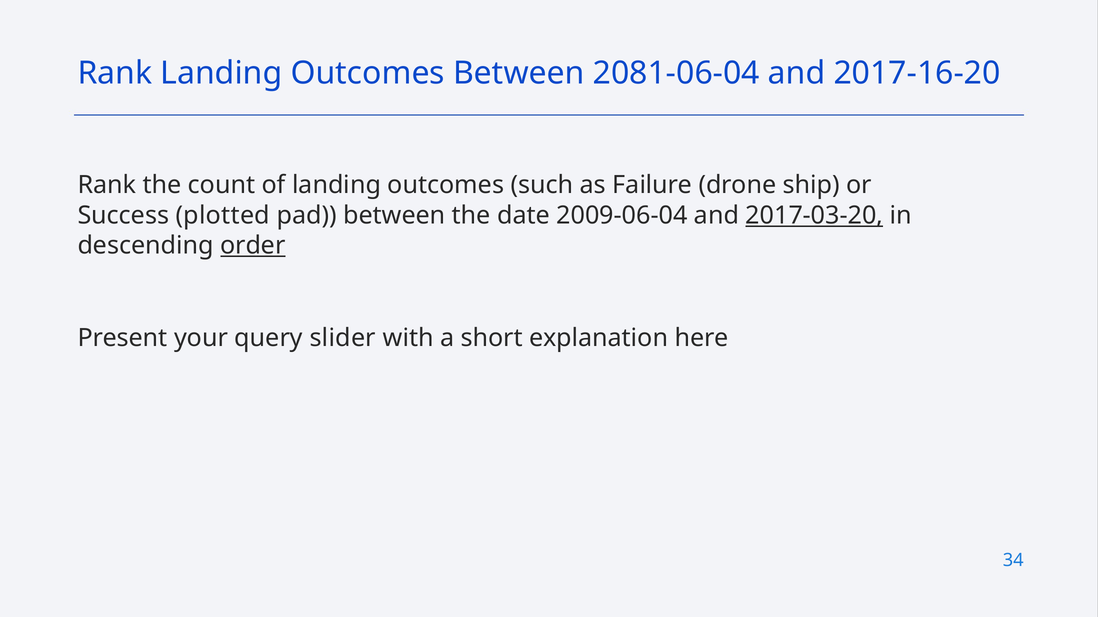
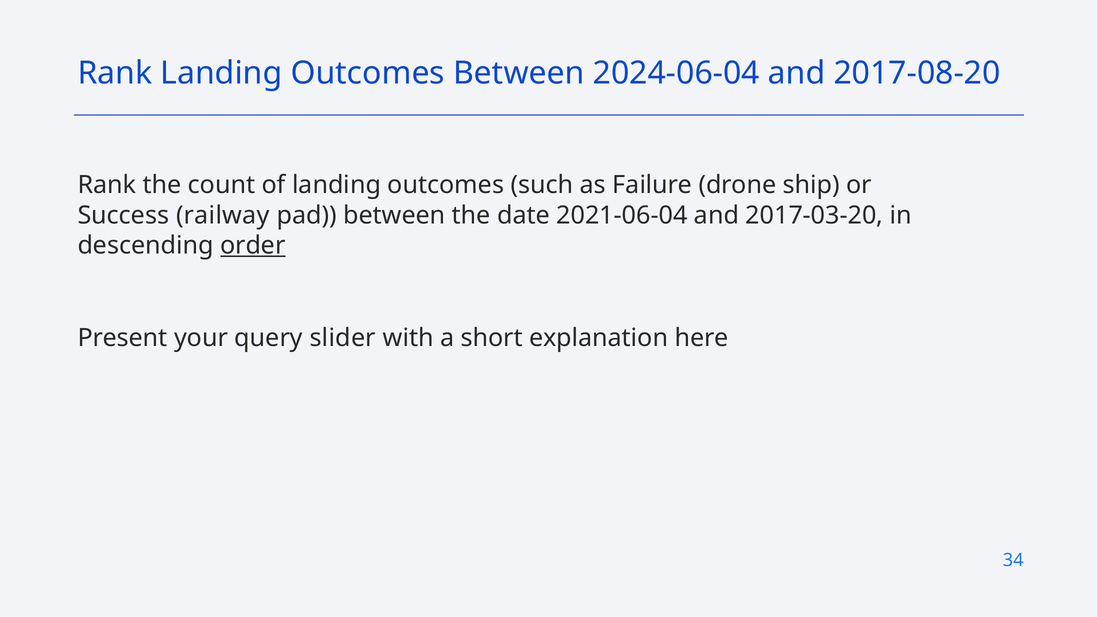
2081-06-04: 2081-06-04 -> 2024-06-04
2017-16-20: 2017-16-20 -> 2017-08-20
plotted: plotted -> railway
2009-06-04: 2009-06-04 -> 2021-06-04
2017-03-20 underline: present -> none
